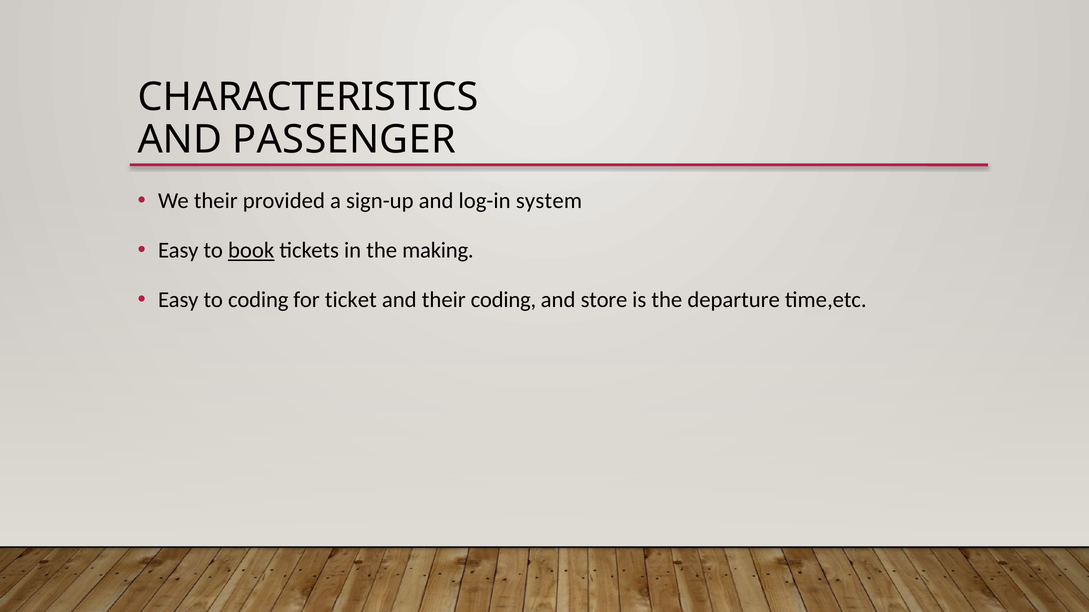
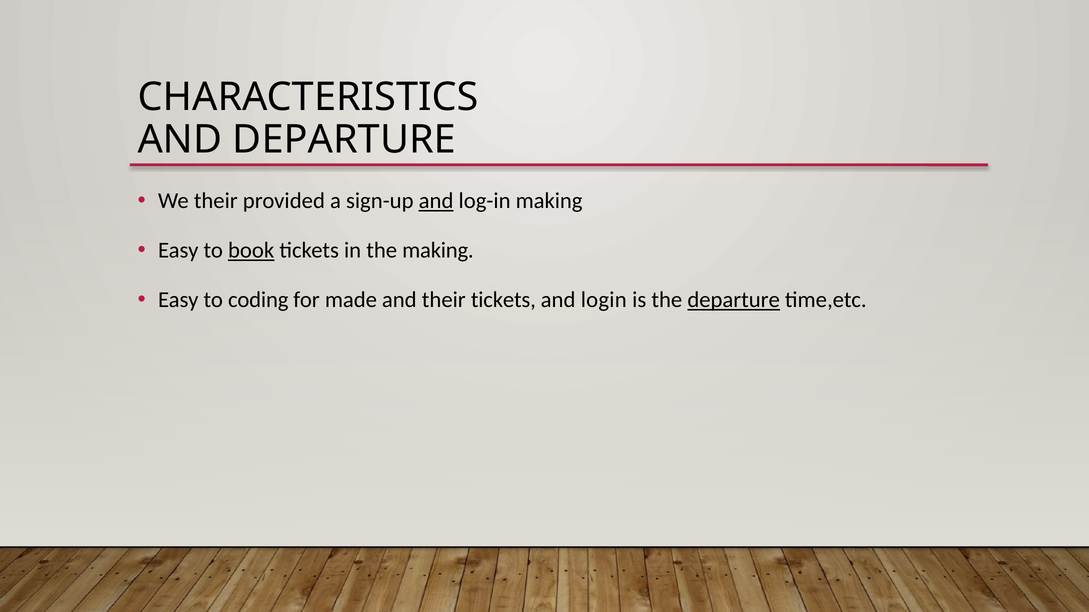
AND PASSENGER: PASSENGER -> DEPARTURE
and at (436, 201) underline: none -> present
log-in system: system -> making
ticket: ticket -> made
their coding: coding -> tickets
store: store -> login
departure at (734, 300) underline: none -> present
